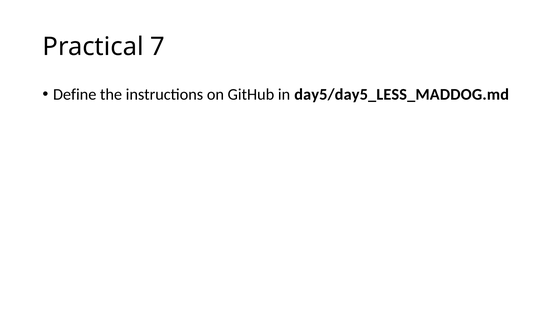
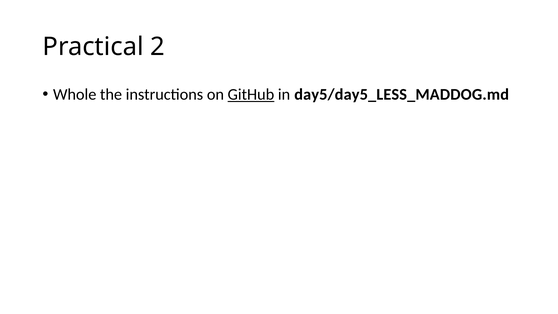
7: 7 -> 2
Define: Define -> Whole
GitHub underline: none -> present
